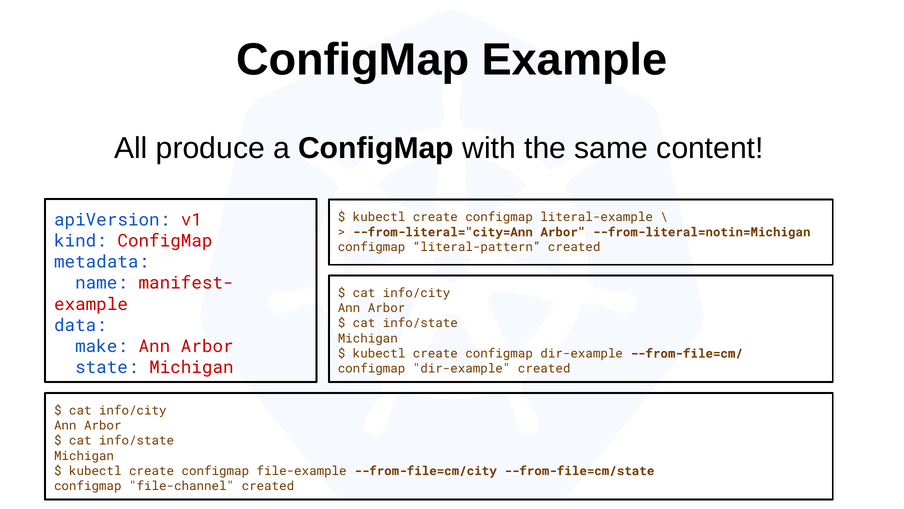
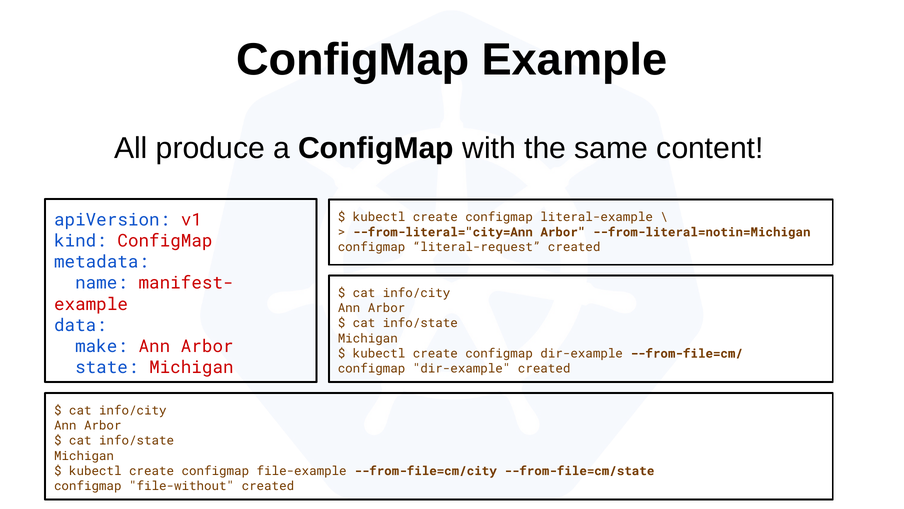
literal-pattern: literal-pattern -> literal-request
file-channel: file-channel -> file-without
